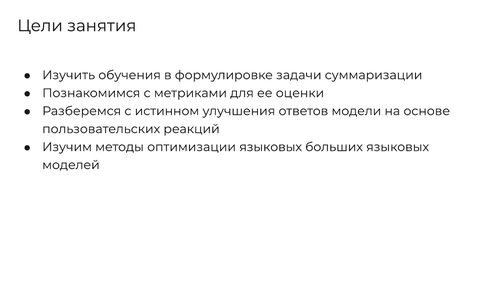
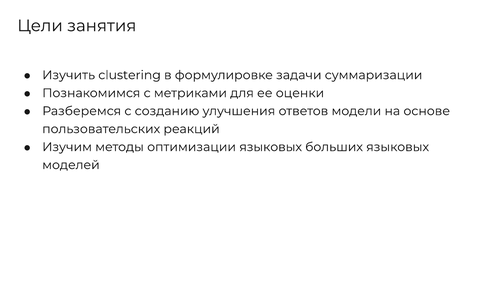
обучения: обучения -> clustering
истинном: истинном -> созданию
